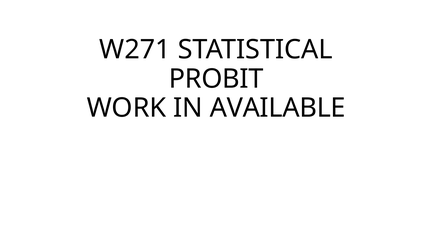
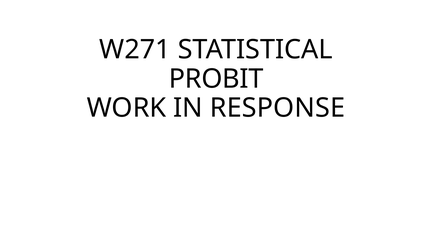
AVAILABLE: AVAILABLE -> RESPONSE
